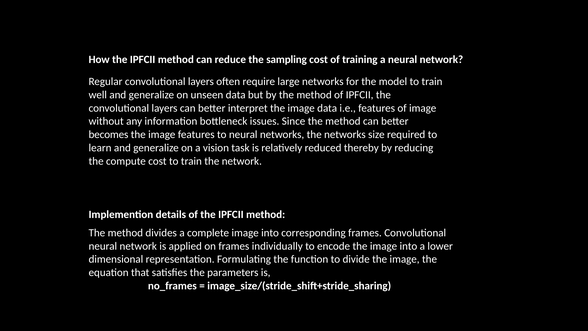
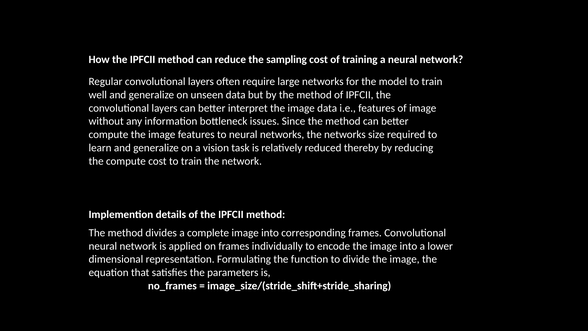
becomes at (108, 134): becomes -> compute
